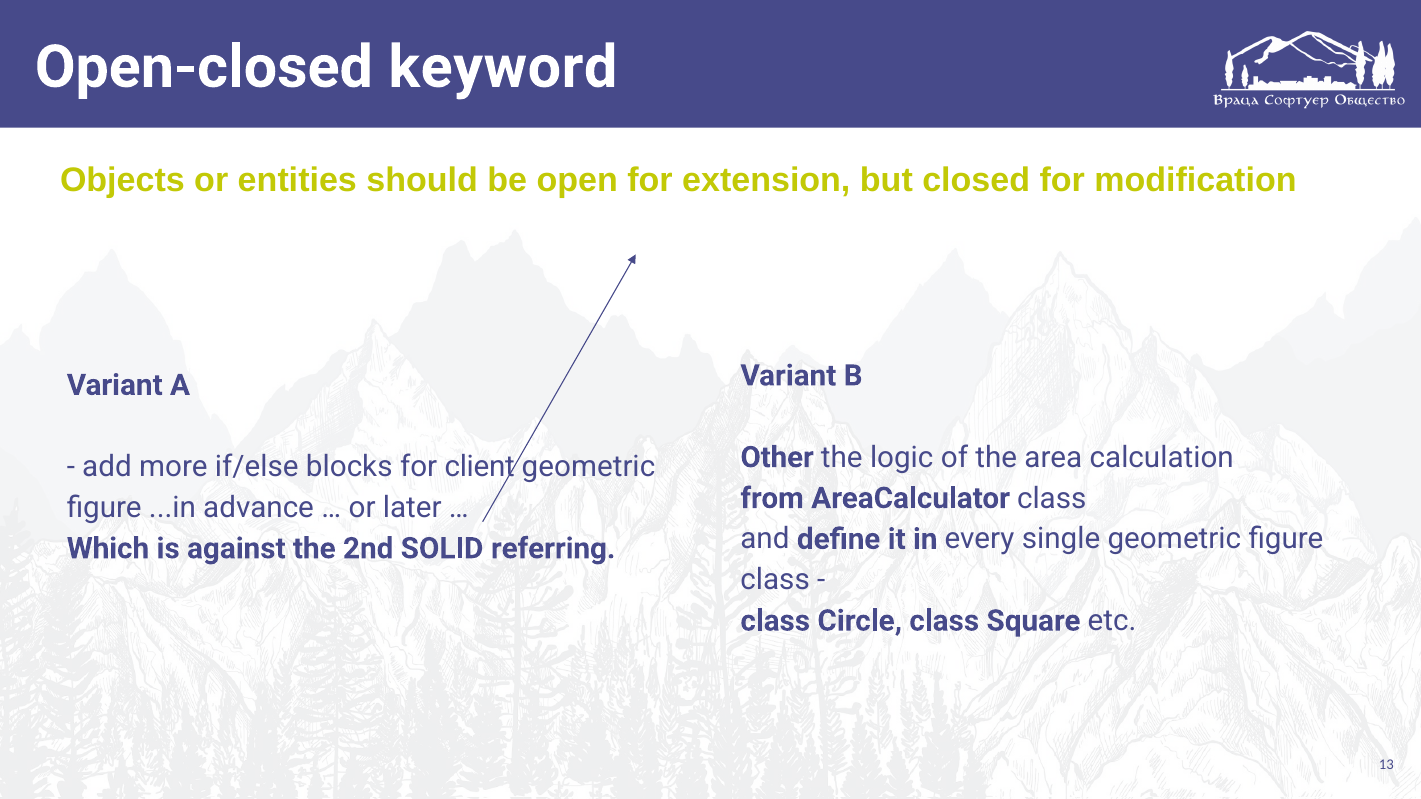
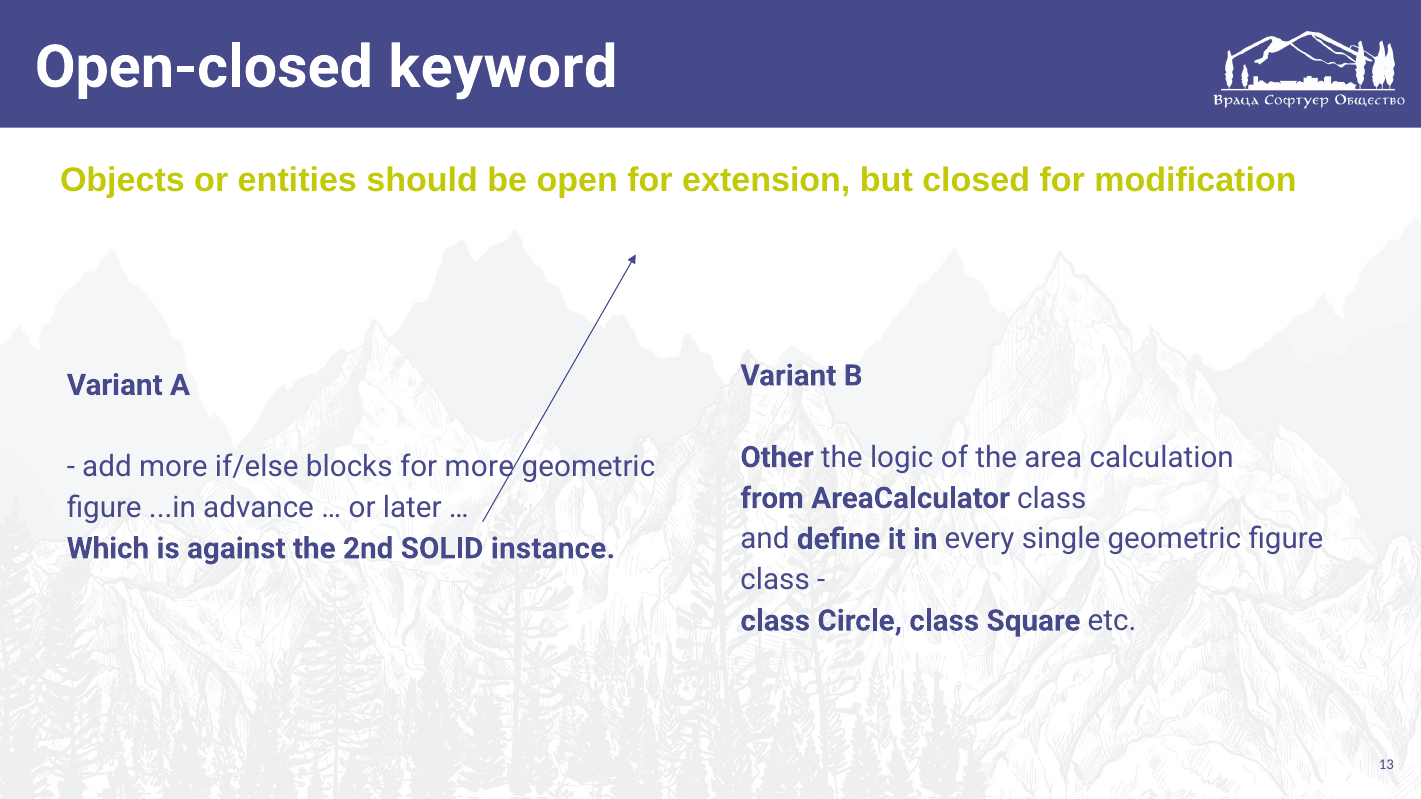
for client: client -> more
referring: referring -> instance
